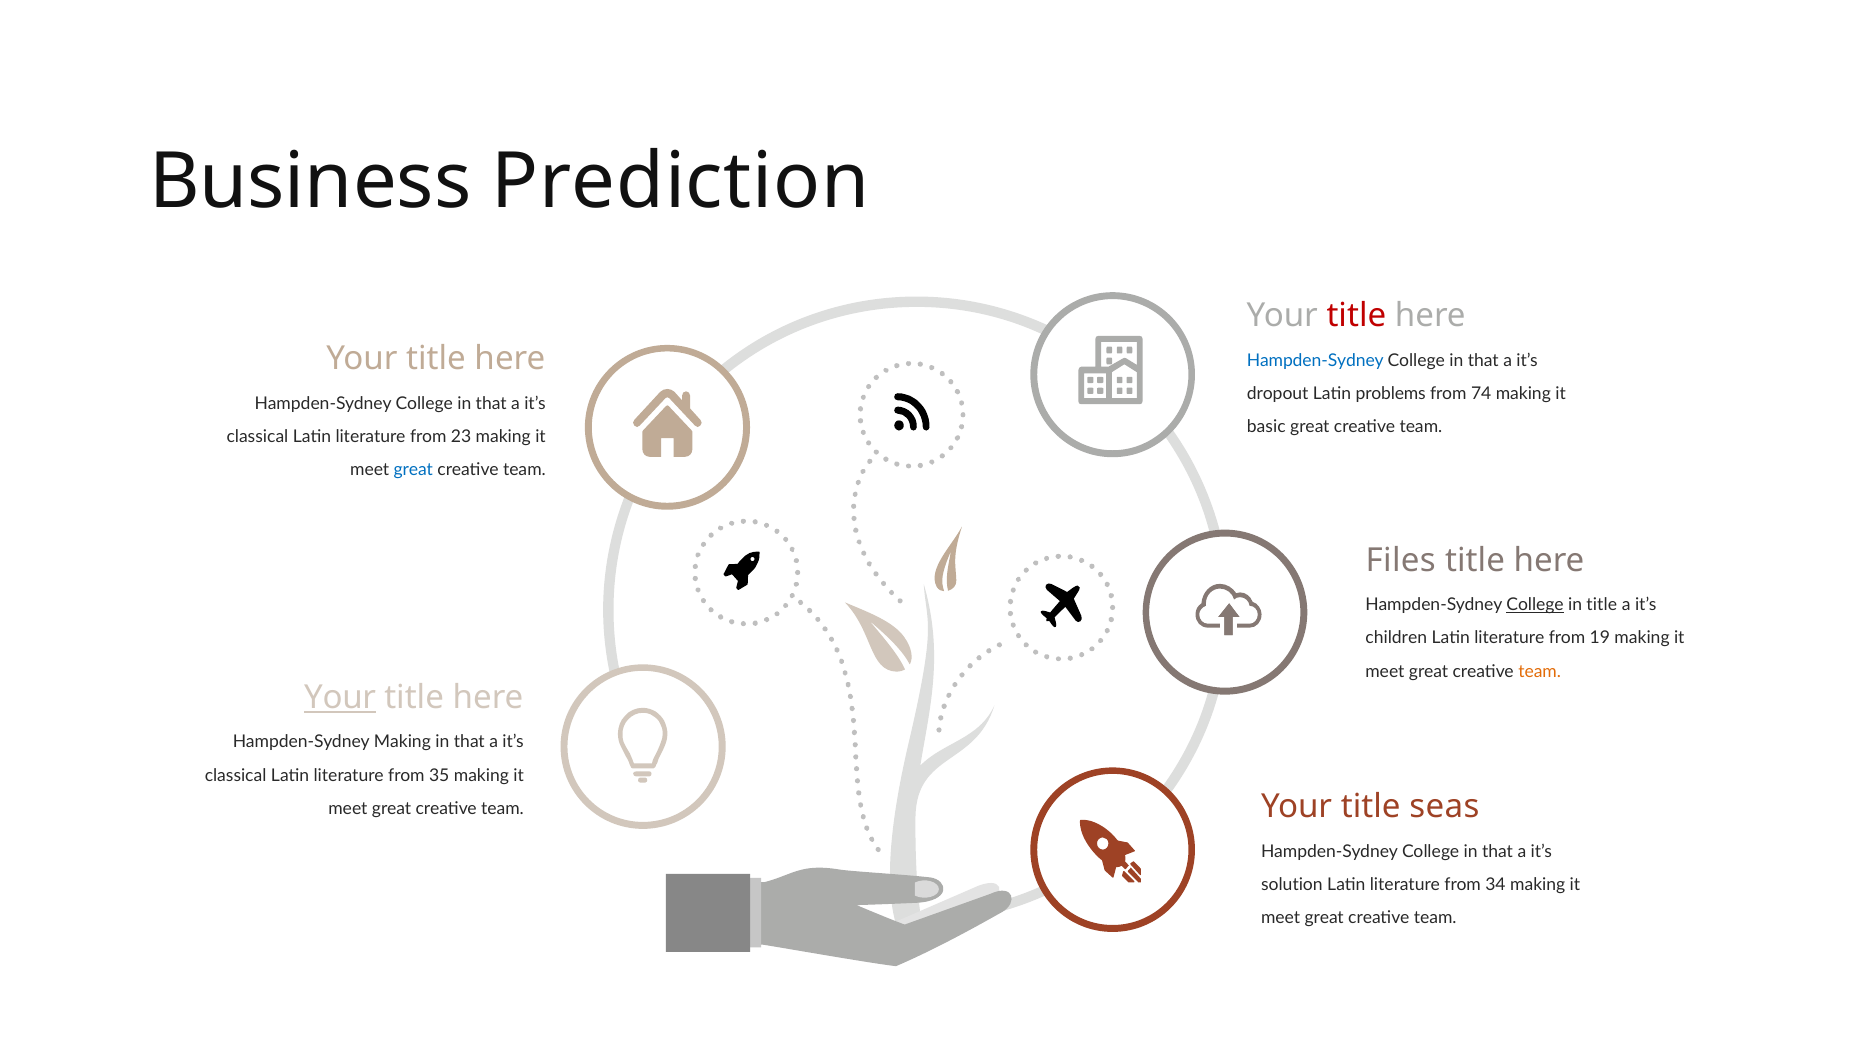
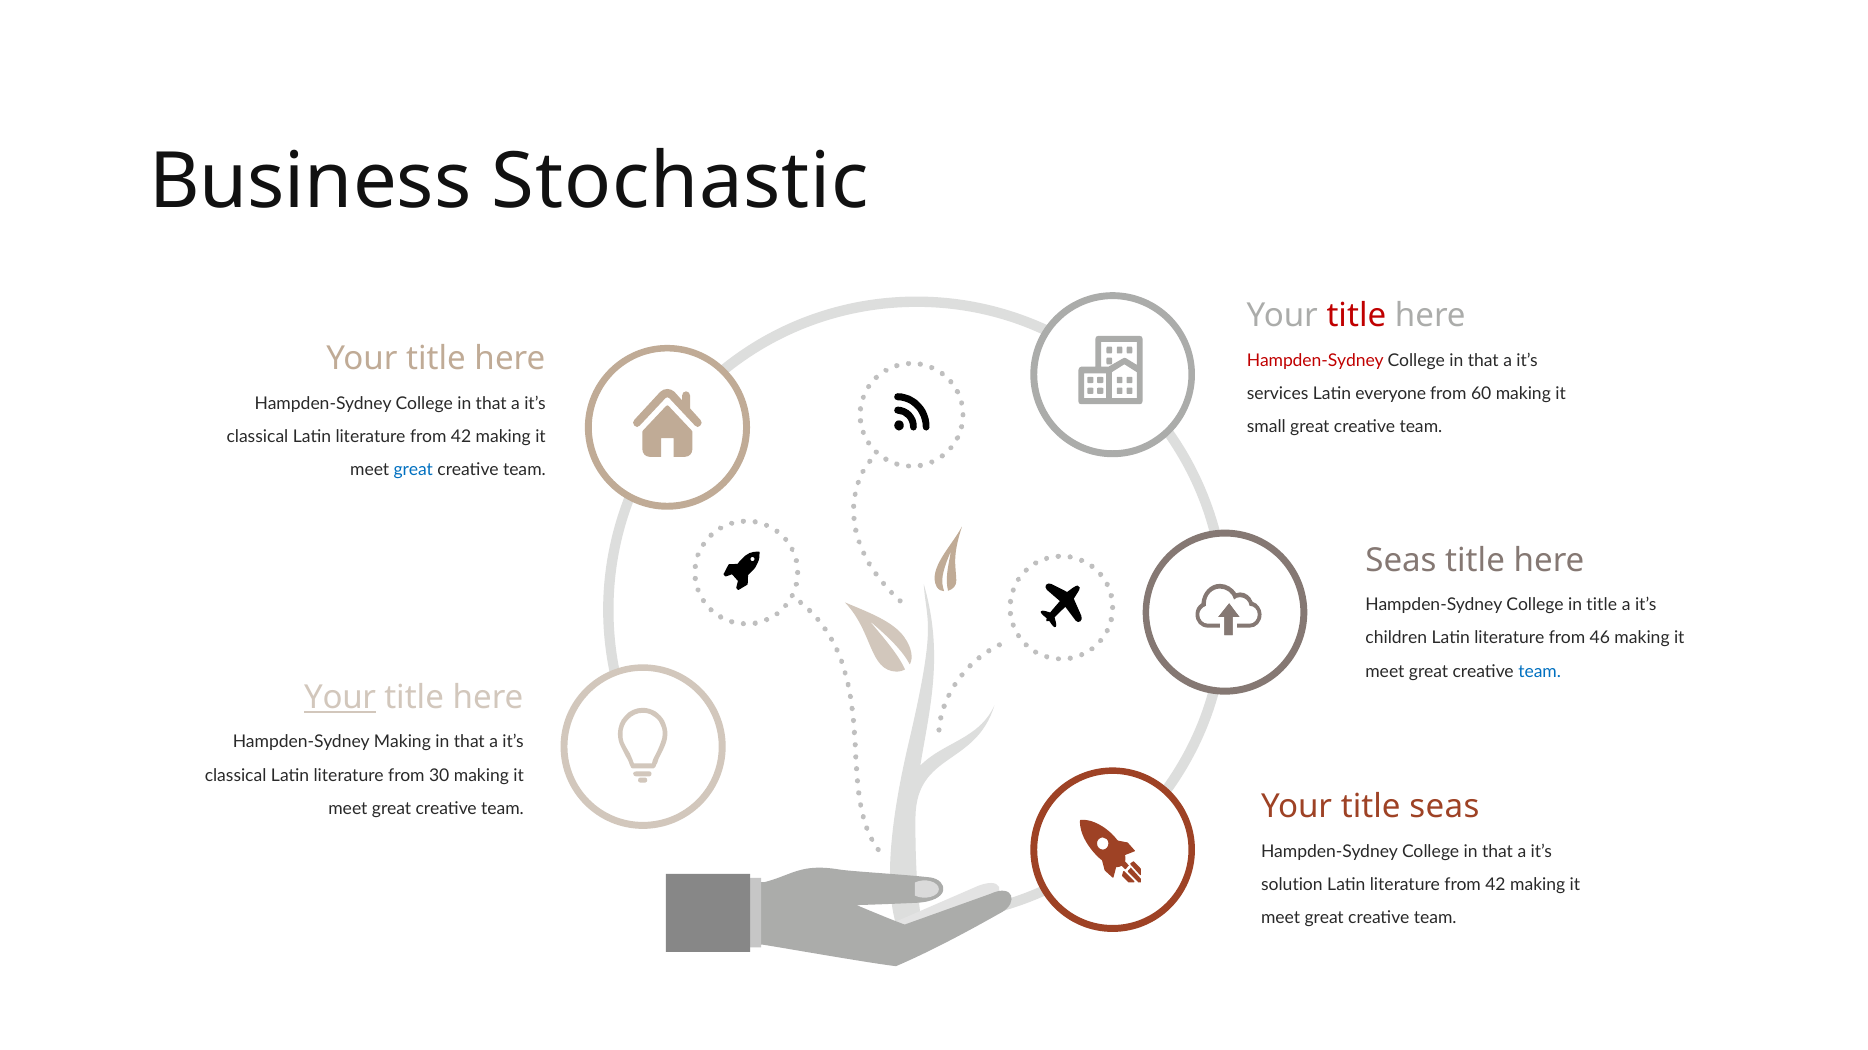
Prediction: Prediction -> Stochastic
Hampden-Sydney at (1315, 361) colour: blue -> red
dropout: dropout -> services
problems: problems -> everyone
74: 74 -> 60
basic: basic -> small
23 at (461, 437): 23 -> 42
Files at (1401, 561): Files -> Seas
College at (1535, 606) underline: present -> none
19: 19 -> 46
team at (1540, 672) colour: orange -> blue
35: 35 -> 30
34 at (1495, 885): 34 -> 42
